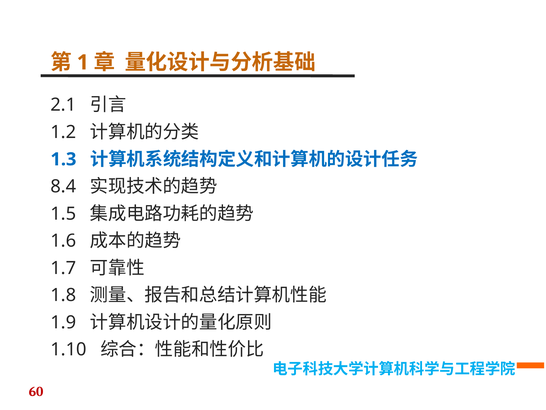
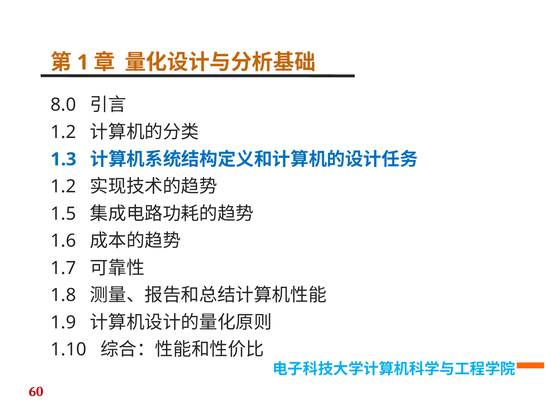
2.1: 2.1 -> 8.0
8.4 at (63, 186): 8.4 -> 1.2
